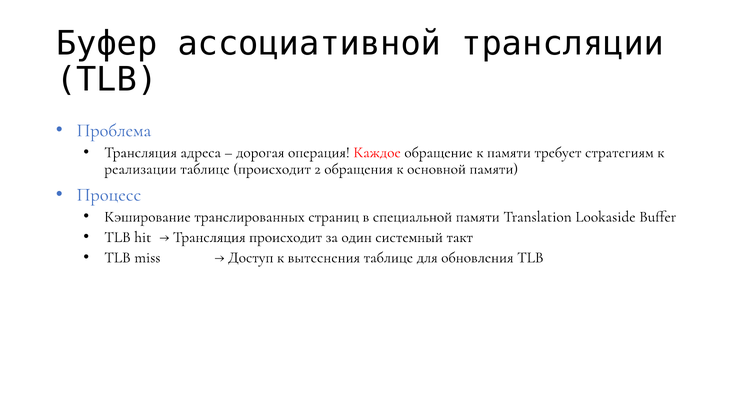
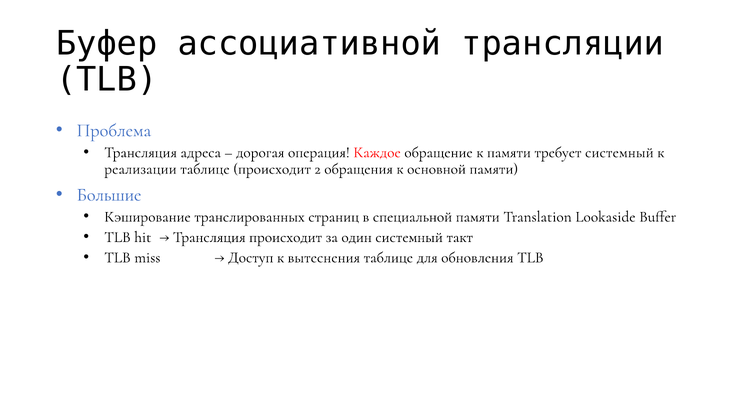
требует стратегиям: стратегиям -> системный
Процесс: Процесс -> Большие
